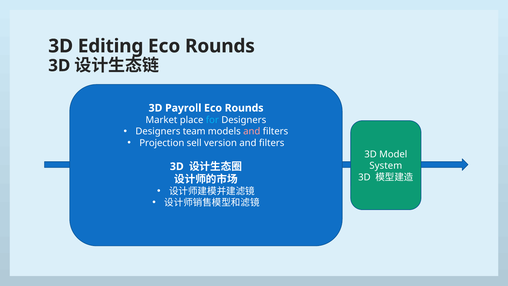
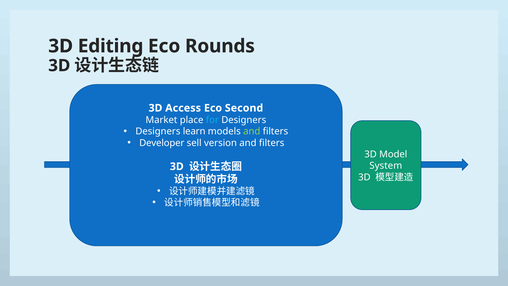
Payroll: Payroll -> Access
Rounds at (244, 108): Rounds -> Second
team: team -> learn
and at (252, 131) colour: pink -> light green
Projection: Projection -> Developer
